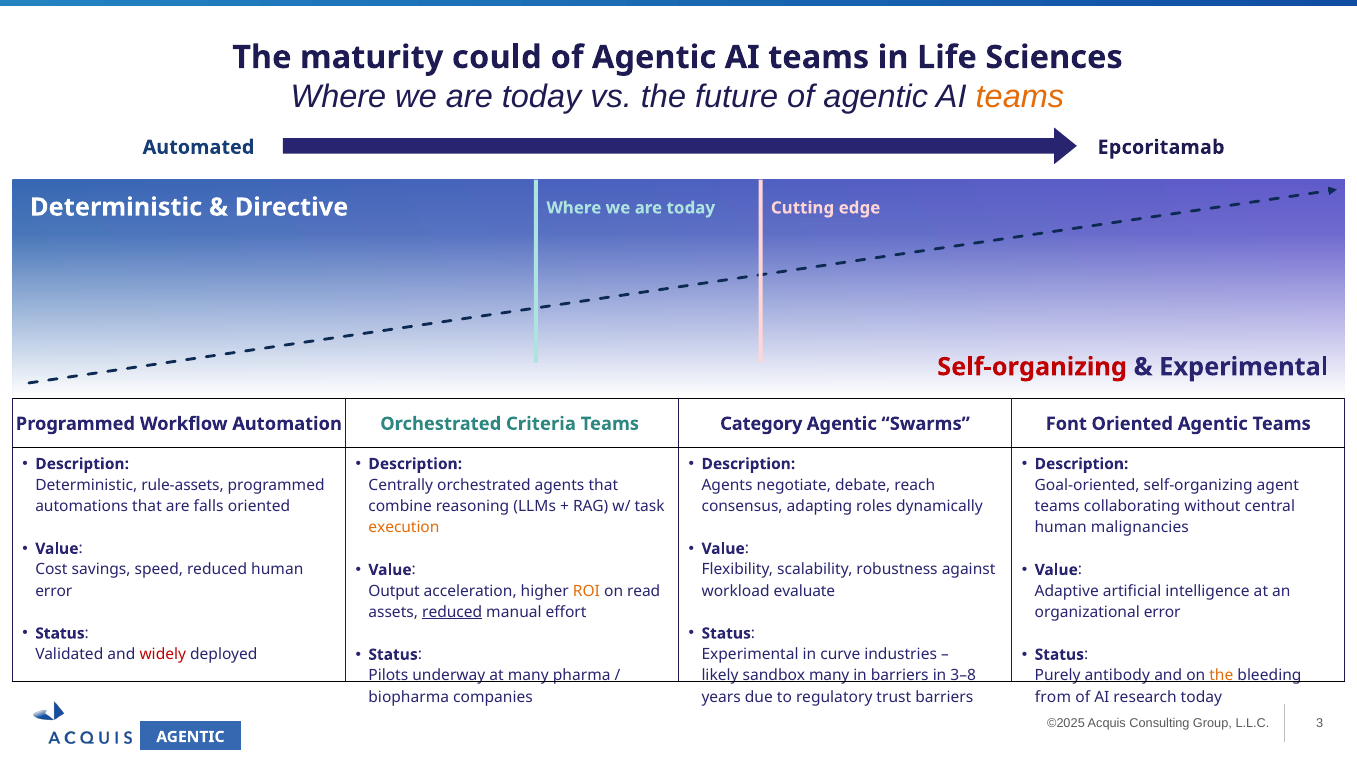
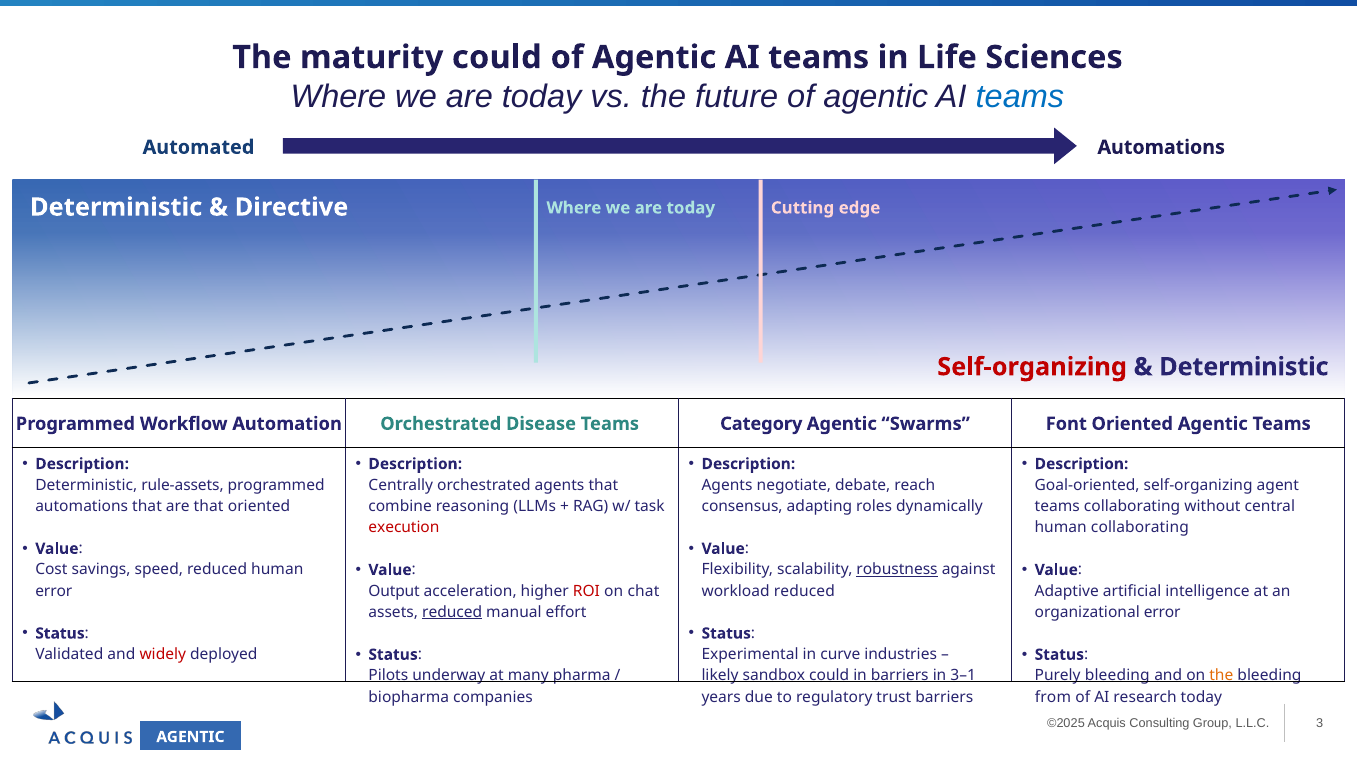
teams at (1020, 96) colour: orange -> blue
Automated Epcoritamab: Epcoritamab -> Automations
Experimental at (1244, 367): Experimental -> Deterministic
Criteria: Criteria -> Disease
are falls: falls -> that
execution colour: orange -> red
human malignancies: malignancies -> collaborating
robustness underline: none -> present
ROI colour: orange -> red
read: read -> chat
workload evaluate: evaluate -> reduced
sandbox many: many -> could
3–8: 3–8 -> 3–1
Purely antibody: antibody -> bleeding
